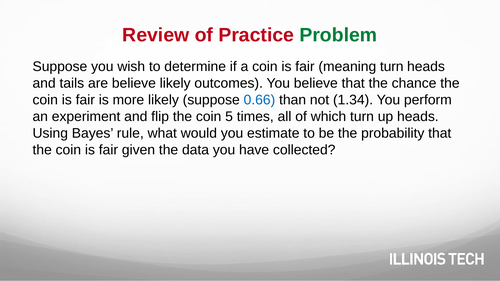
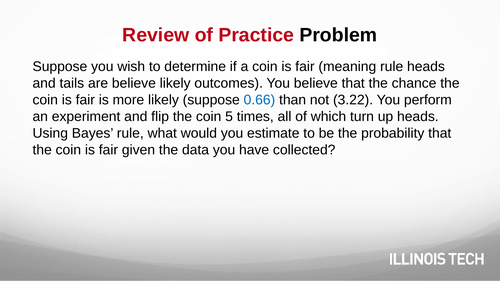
Problem colour: green -> black
meaning turn: turn -> rule
1.34: 1.34 -> 3.22
